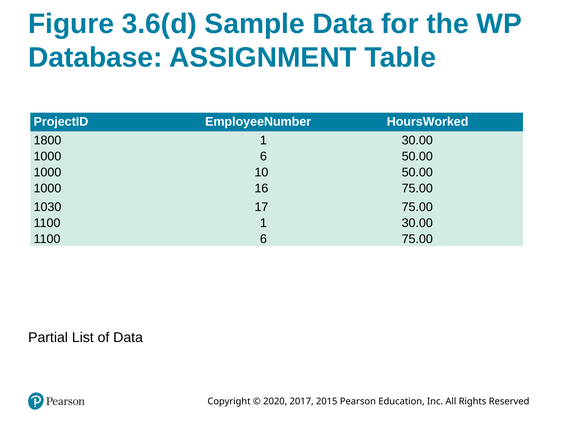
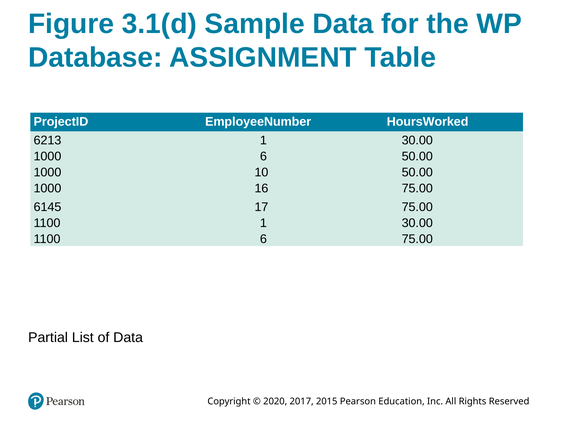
3.6(d: 3.6(d -> 3.1(d
1800: 1800 -> 6213
1030: 1030 -> 6145
